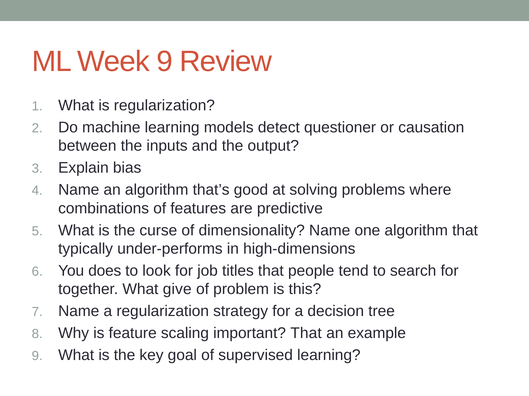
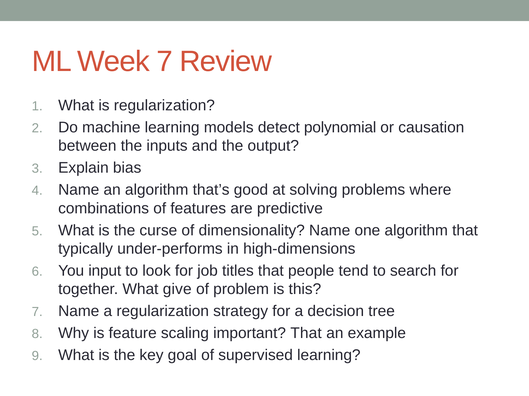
Week 9: 9 -> 7
questioner: questioner -> polynomial
does: does -> input
